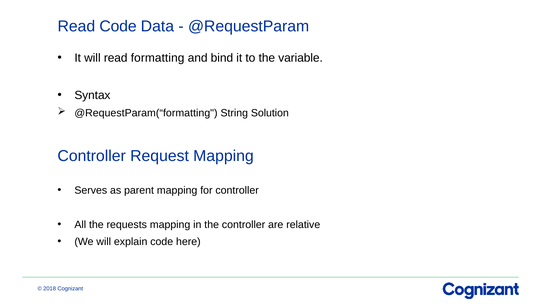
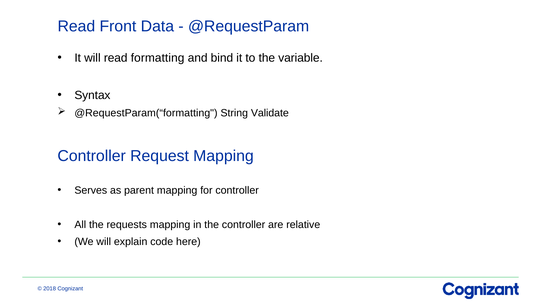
Read Code: Code -> Front
Solution: Solution -> Validate
